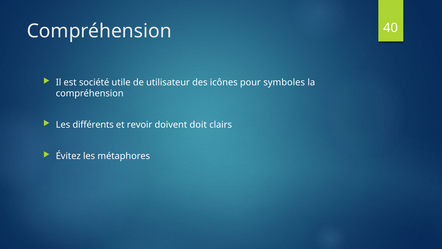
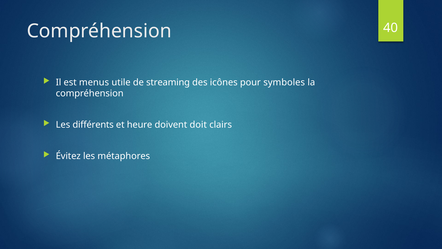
société: société -> menus
utilisateur: utilisateur -> streaming
revoir: revoir -> heure
